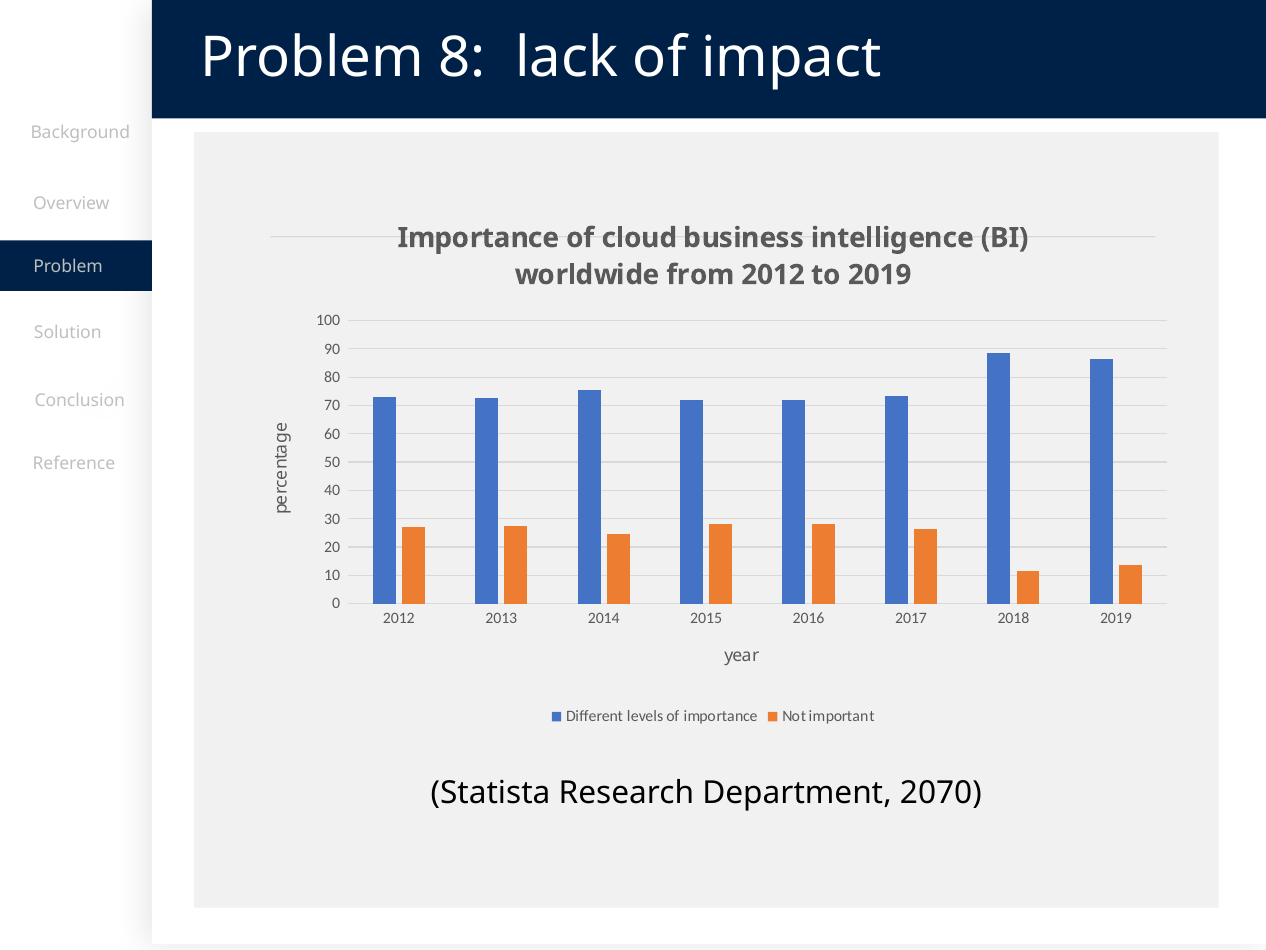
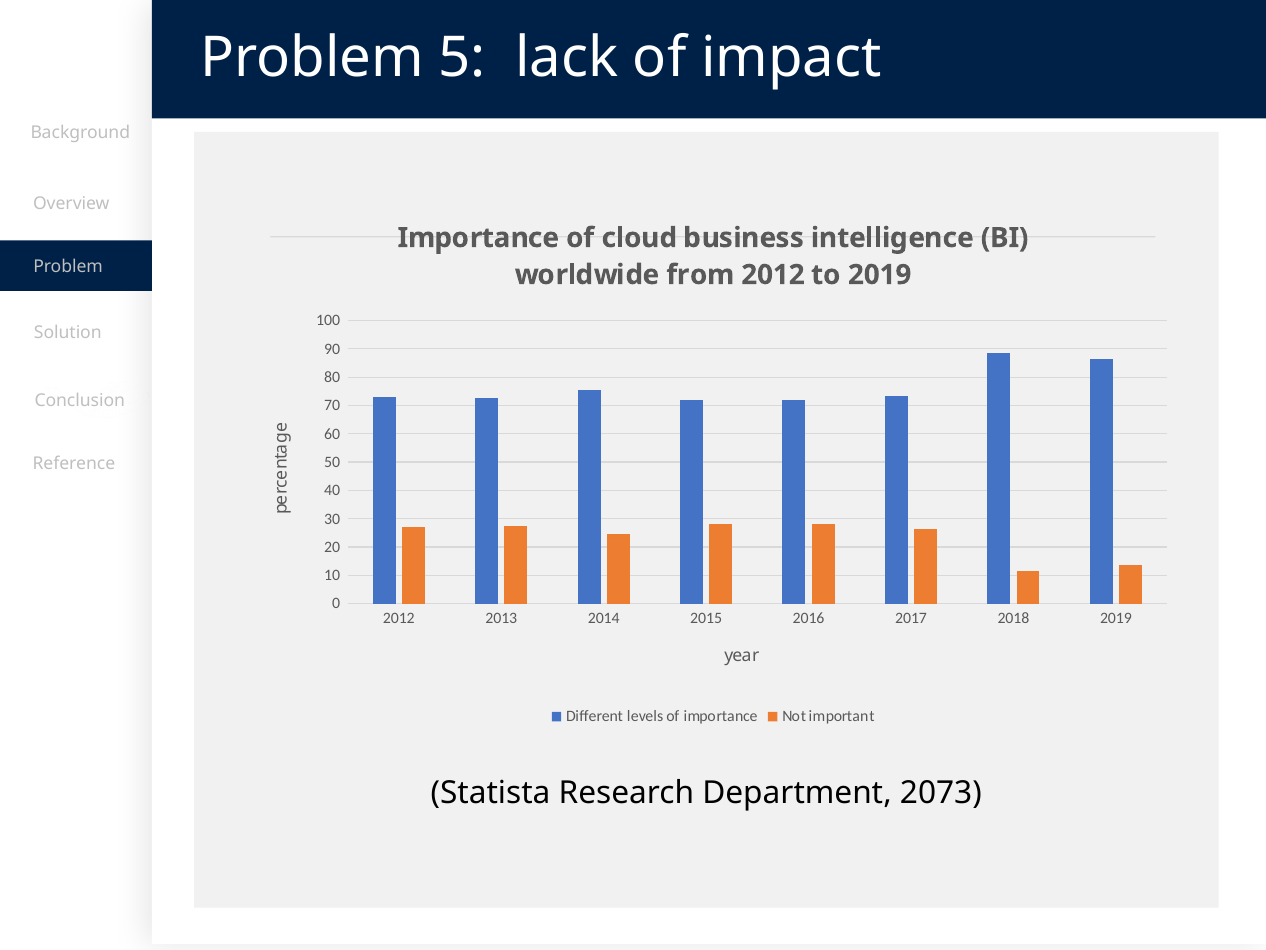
8: 8 -> 5
2070: 2070 -> 2073
